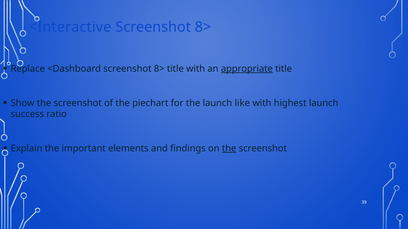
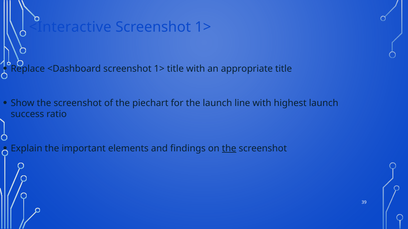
8> at (203, 27): 8> -> 1>
<Dashboard screenshot 8>: 8> -> 1>
appropriate underline: present -> none
like: like -> line
